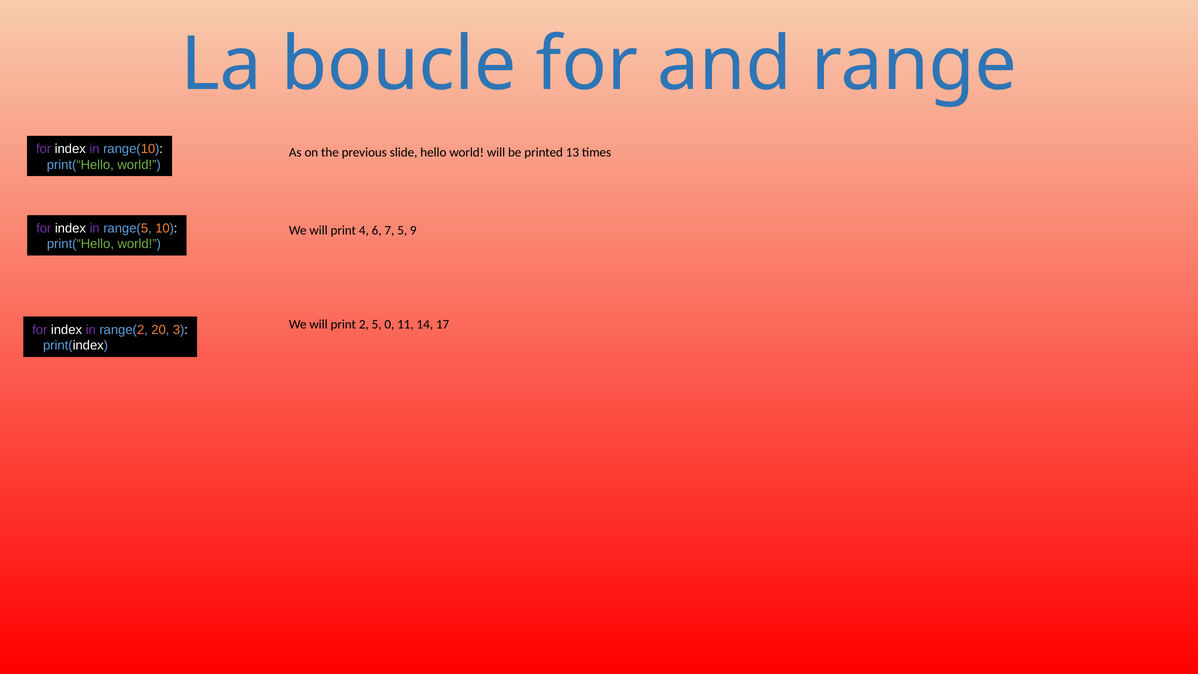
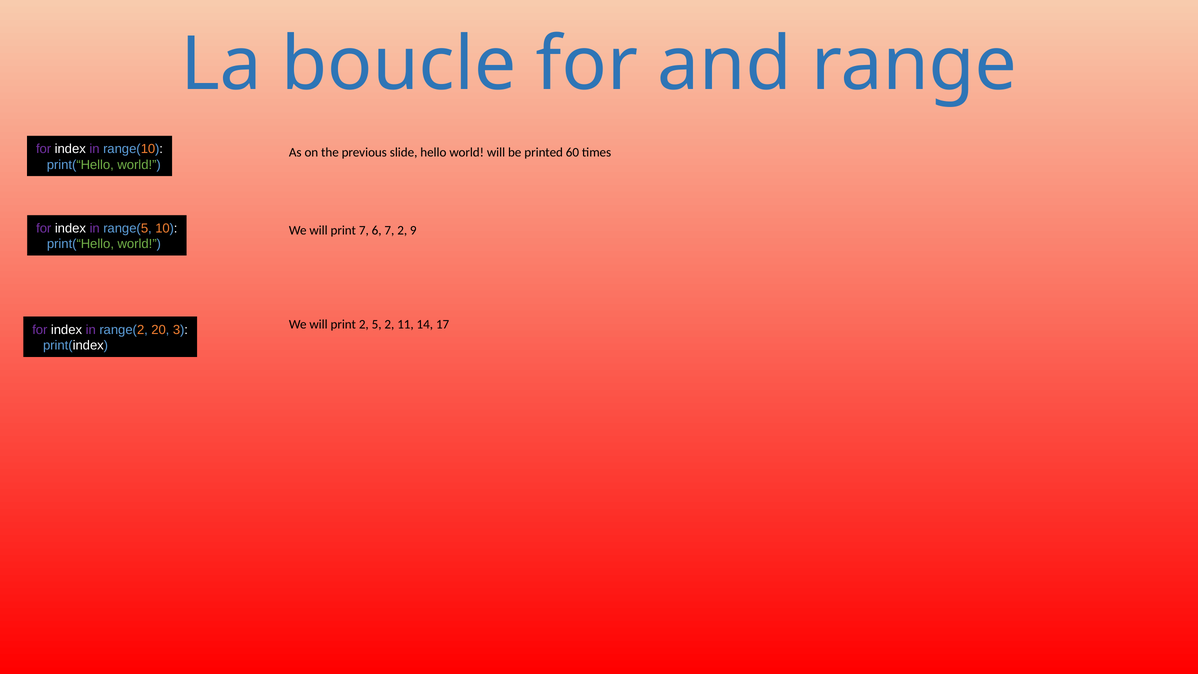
13: 13 -> 60
print 4: 4 -> 7
7 5: 5 -> 2
5 0: 0 -> 2
